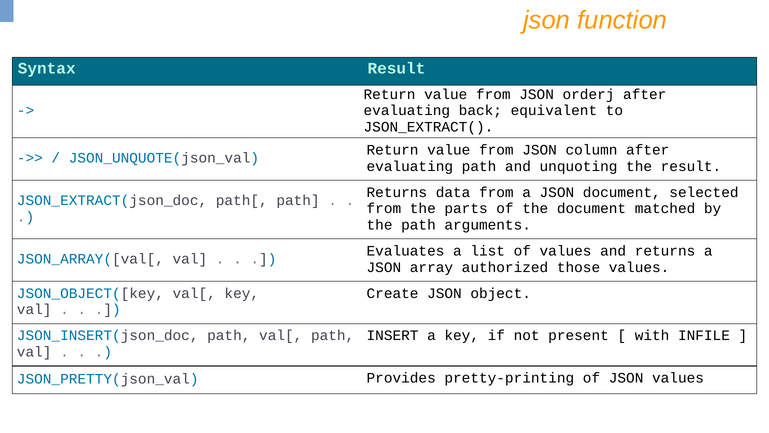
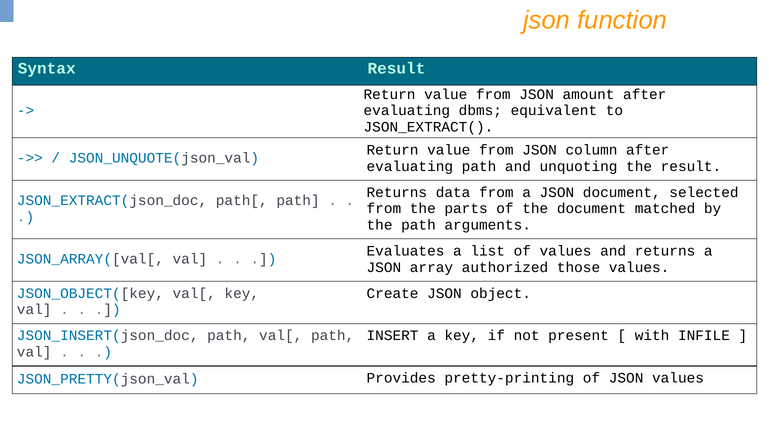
orderj: orderj -> amount
back: back -> dbms
